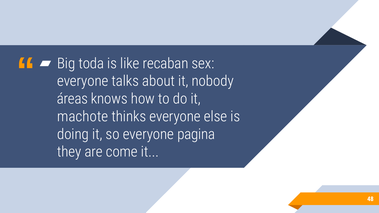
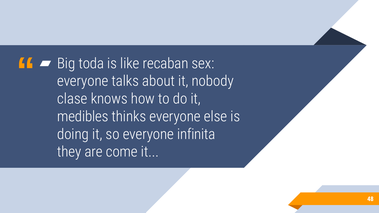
áreas: áreas -> clase
machote: machote -> medibles
pagina: pagina -> infinita
